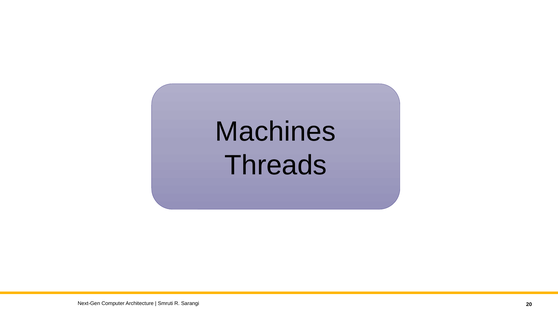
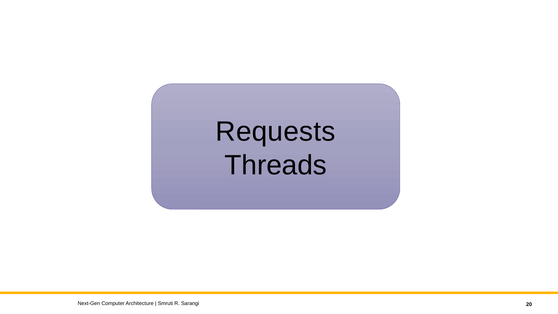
Machines: Machines -> Requests
